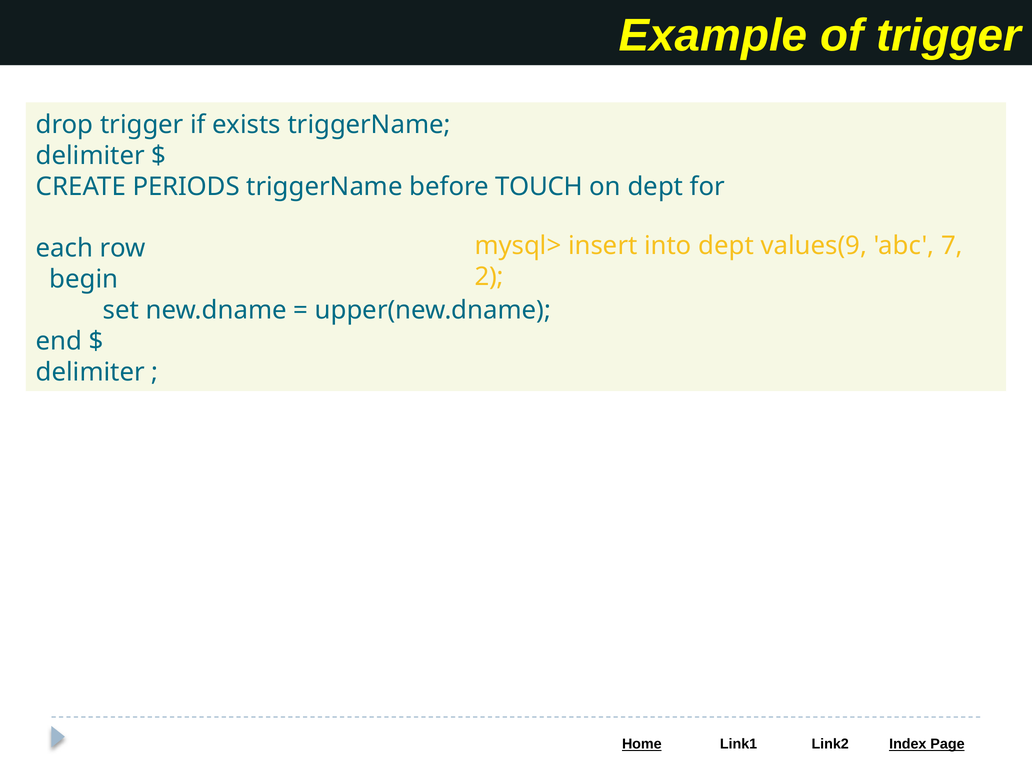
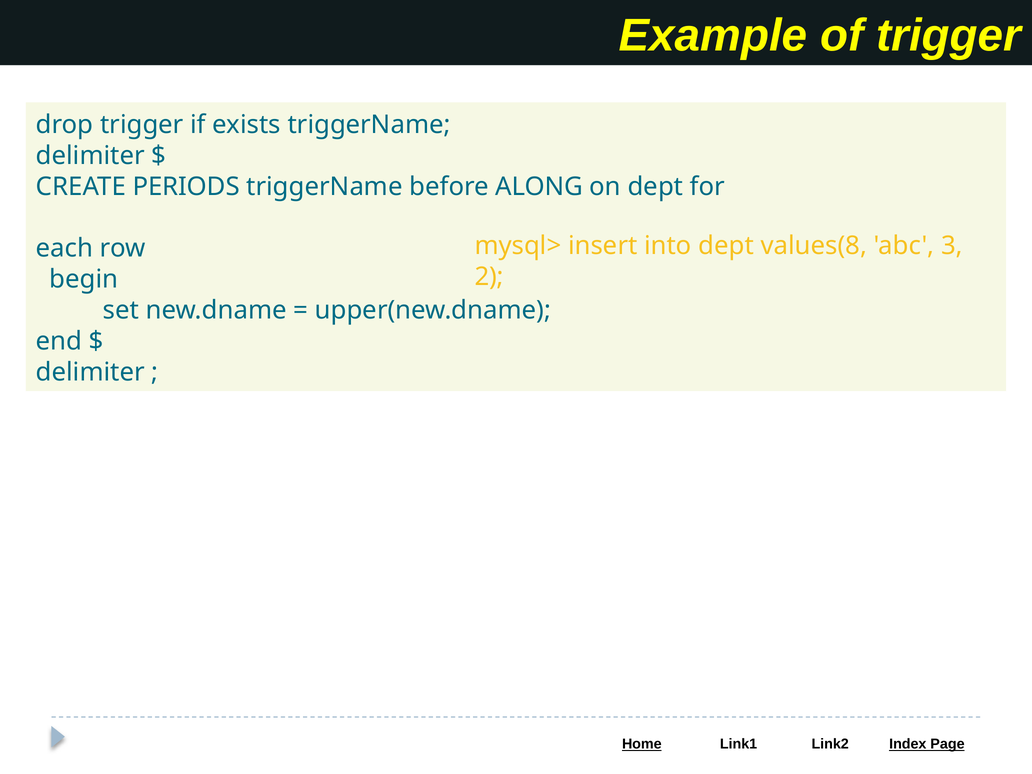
TOUCH: TOUCH -> ALONG
values(9: values(9 -> values(8
7: 7 -> 3
